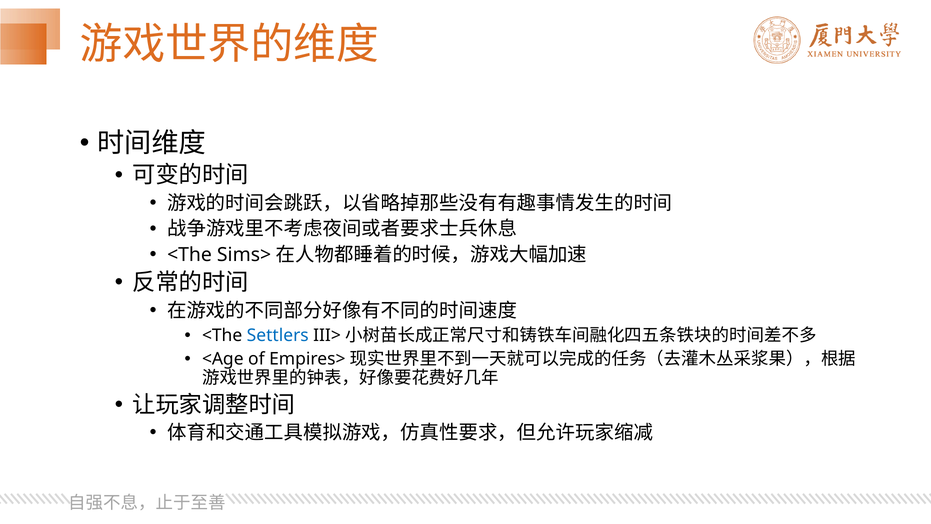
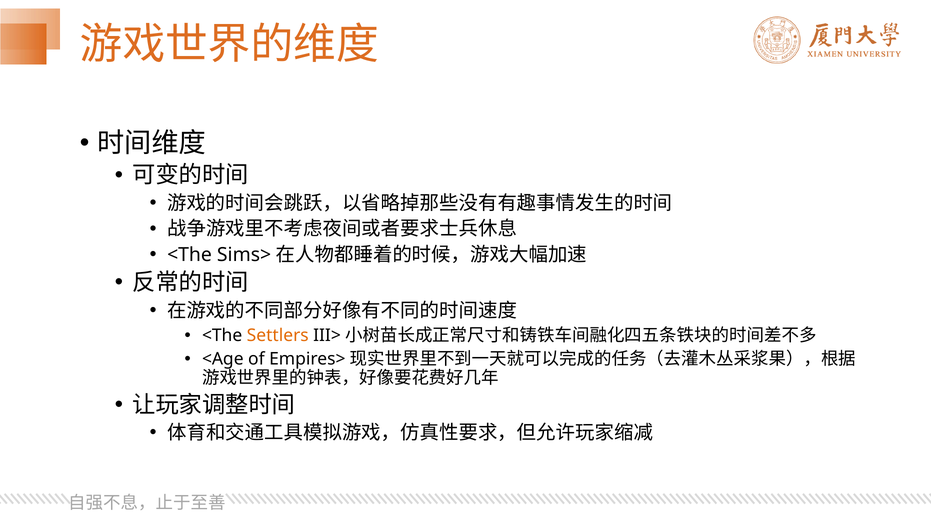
Settlers colour: blue -> orange
